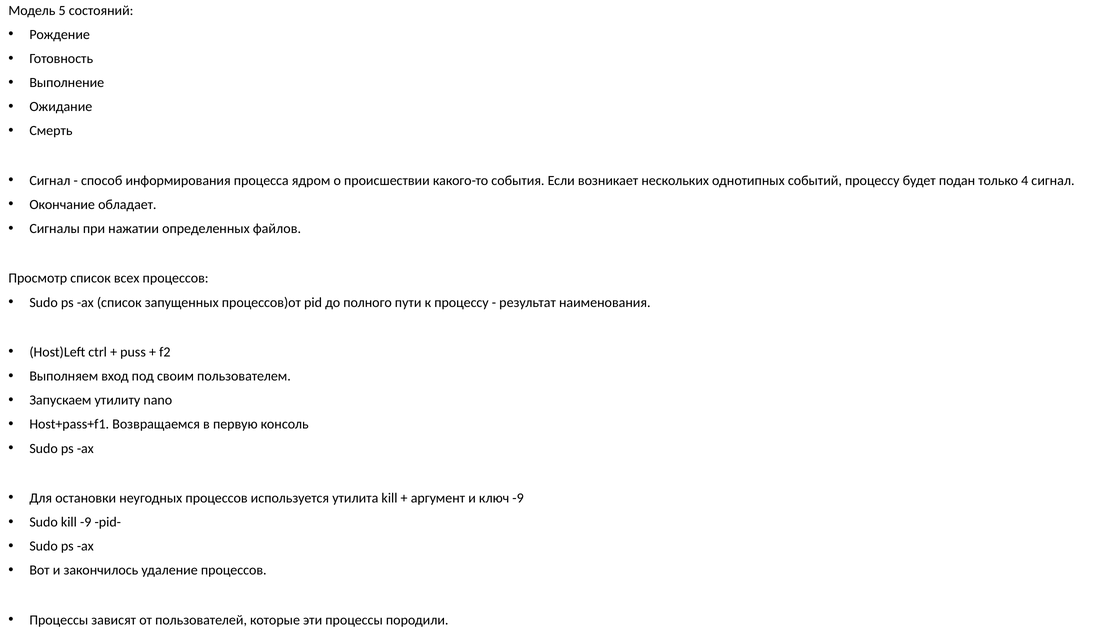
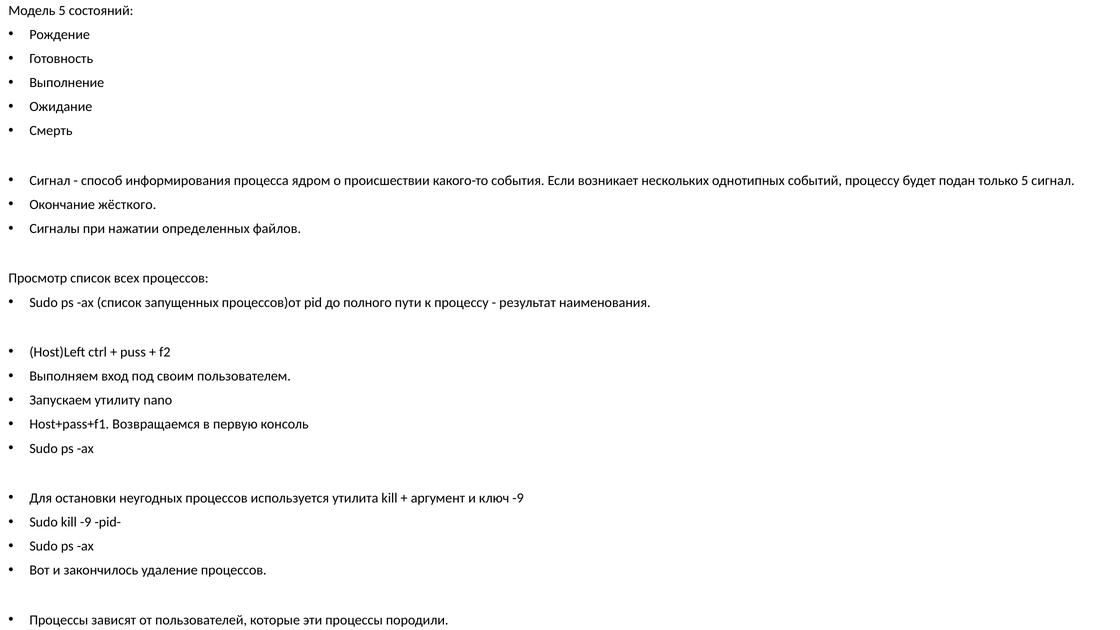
только 4: 4 -> 5
обладает: обладает -> жёсткого
